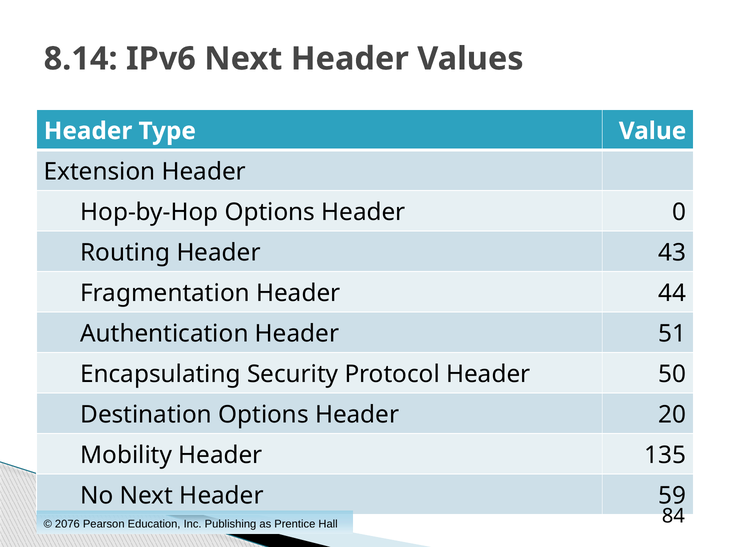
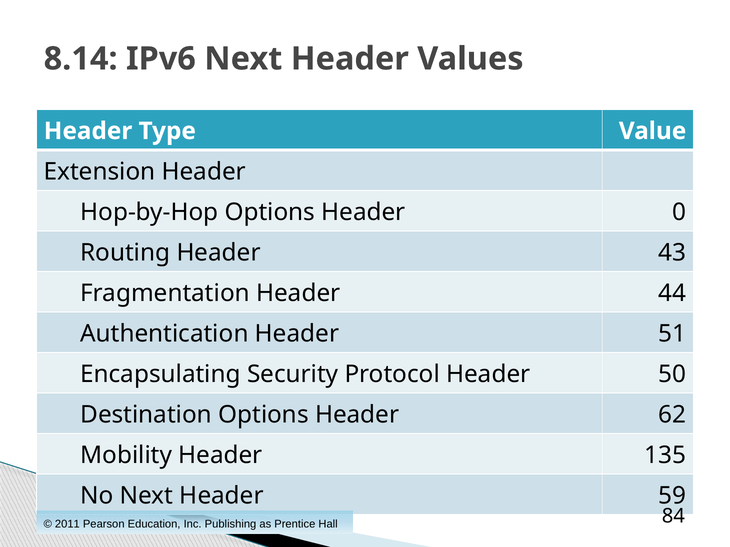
20: 20 -> 62
2076: 2076 -> 2011
